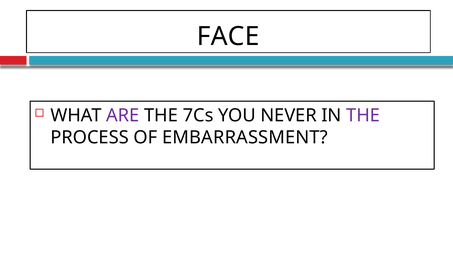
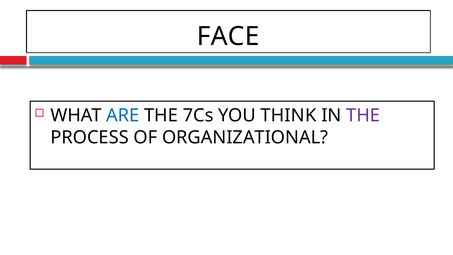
ARE colour: purple -> blue
NEVER: NEVER -> THINK
EMBARRASSMENT: EMBARRASSMENT -> ORGANIZATIONAL
